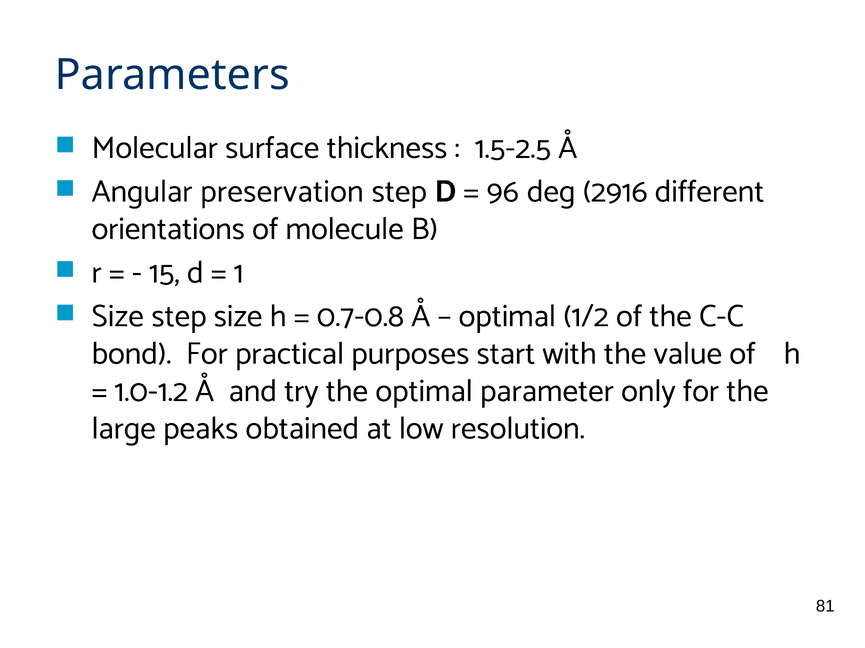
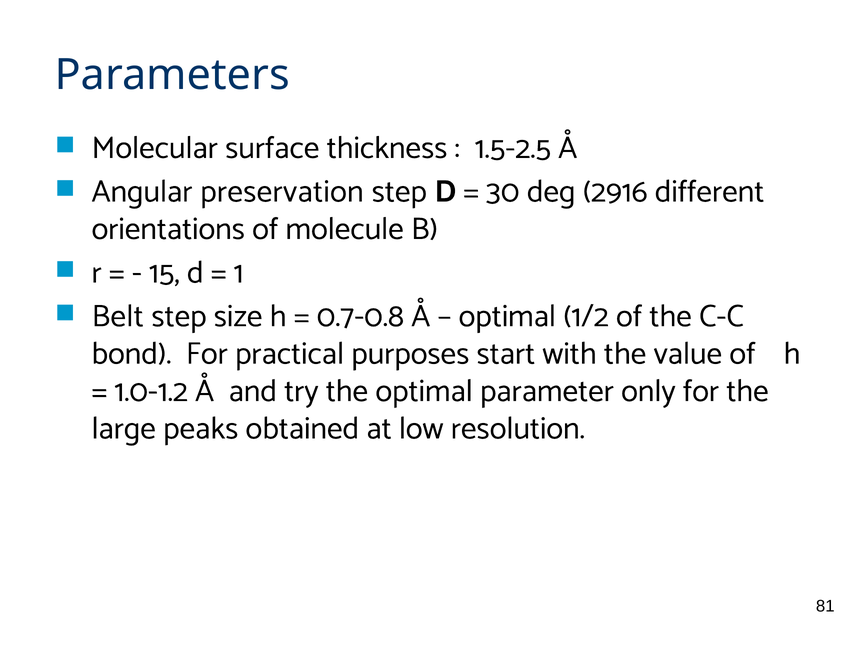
96: 96 -> 30
Size at (118, 316): Size -> Belt
